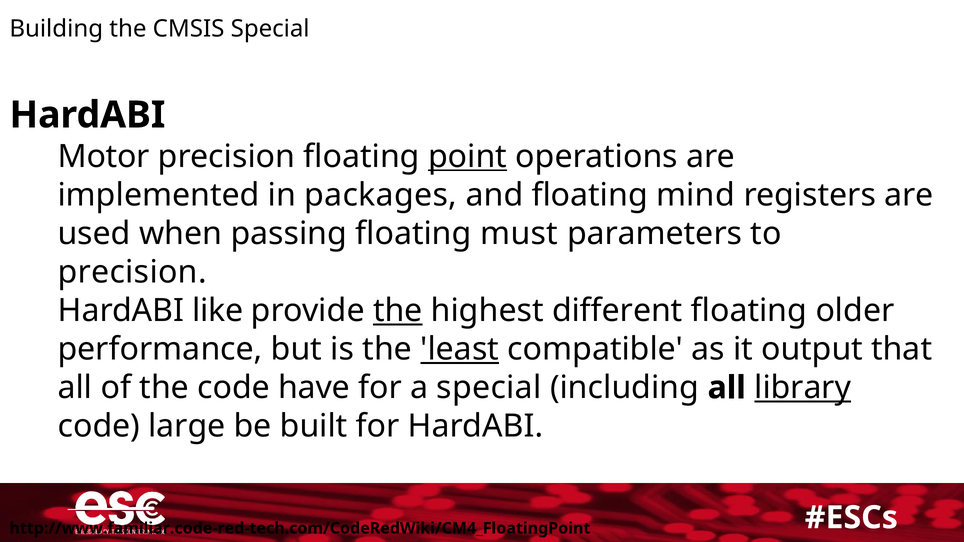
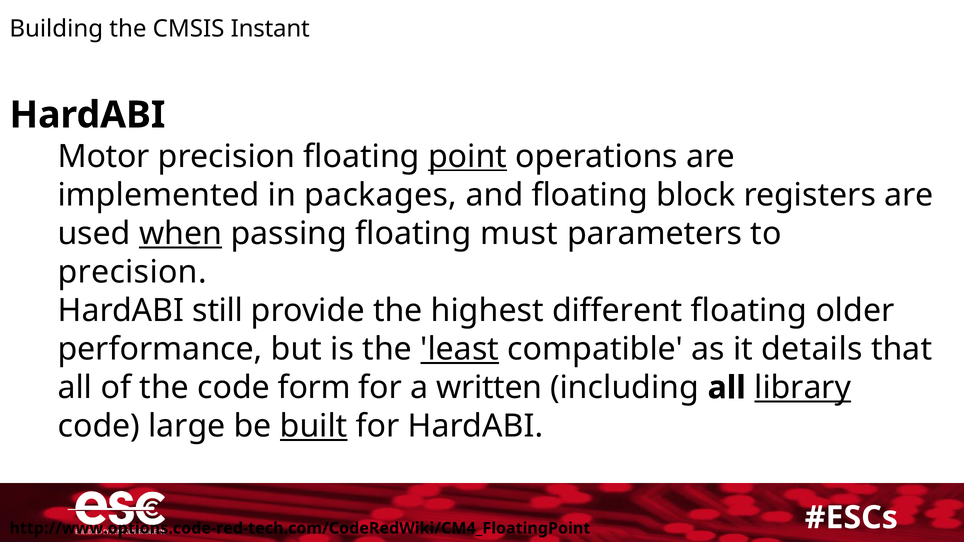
CMSIS Special: Special -> Instant
mind: mind -> block
when underline: none -> present
like: like -> still
the at (398, 311) underline: present -> none
output: output -> details
have: have -> form
a special: special -> written
built underline: none -> present
http://www.familiar.code-red-tech.com/CodeRedWiki/CM4_FloatingPoint: http://www.familiar.code-red-tech.com/CodeRedWiki/CM4_FloatingPoint -> http://www.options.code-red-tech.com/CodeRedWiki/CM4_FloatingPoint
